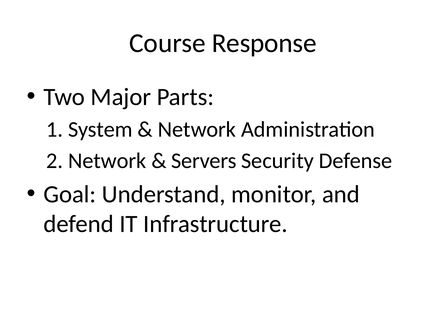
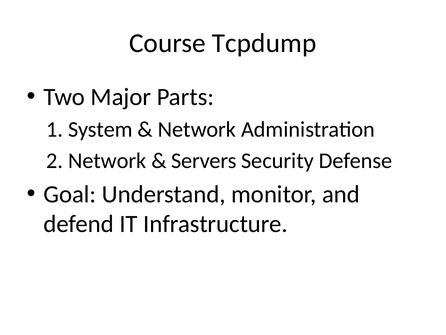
Response: Response -> Tcpdump
